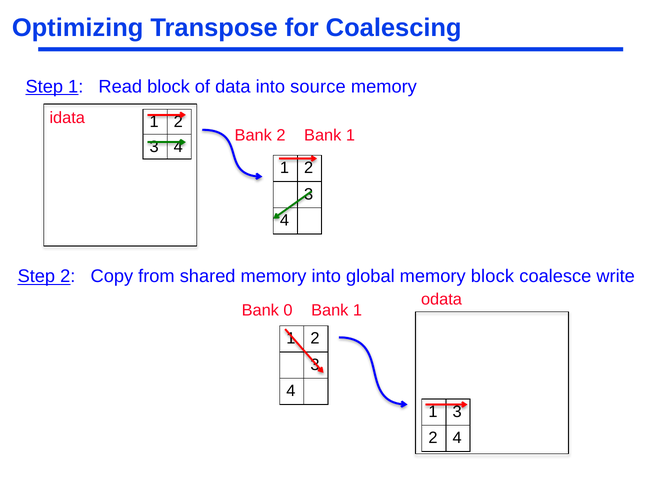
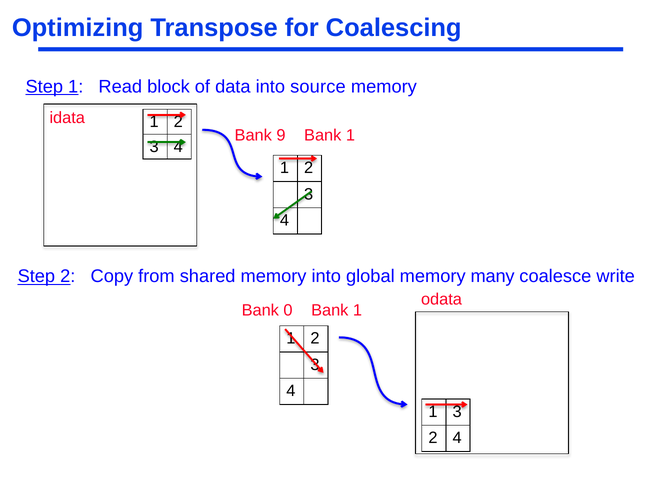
Bank 2: 2 -> 9
memory block: block -> many
